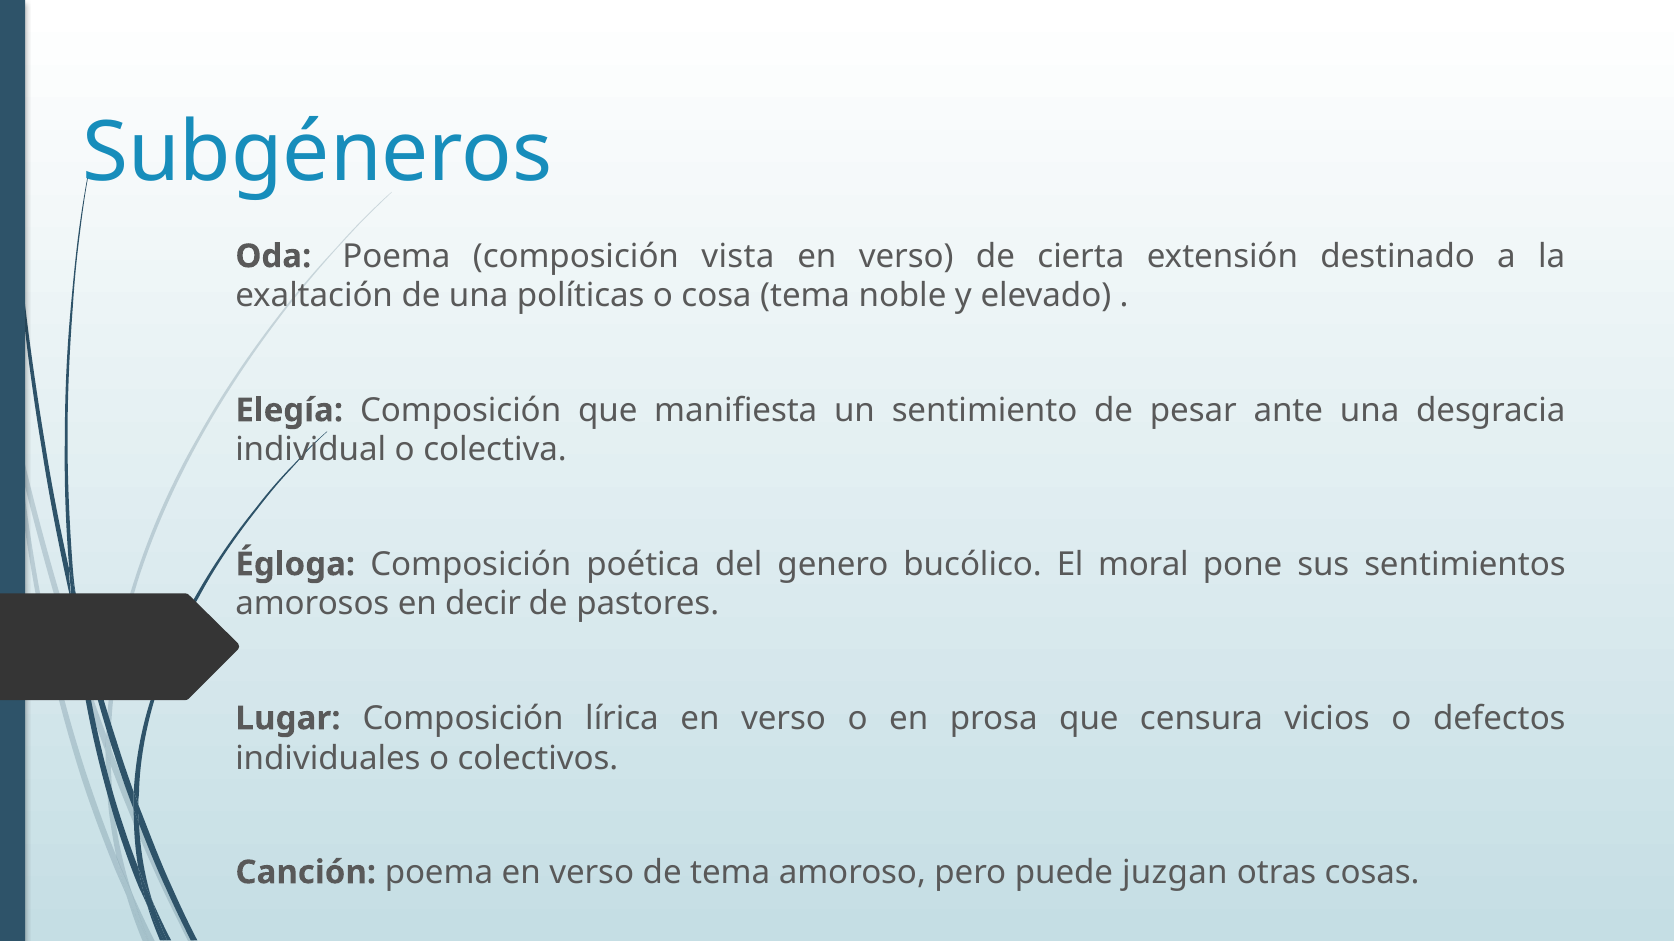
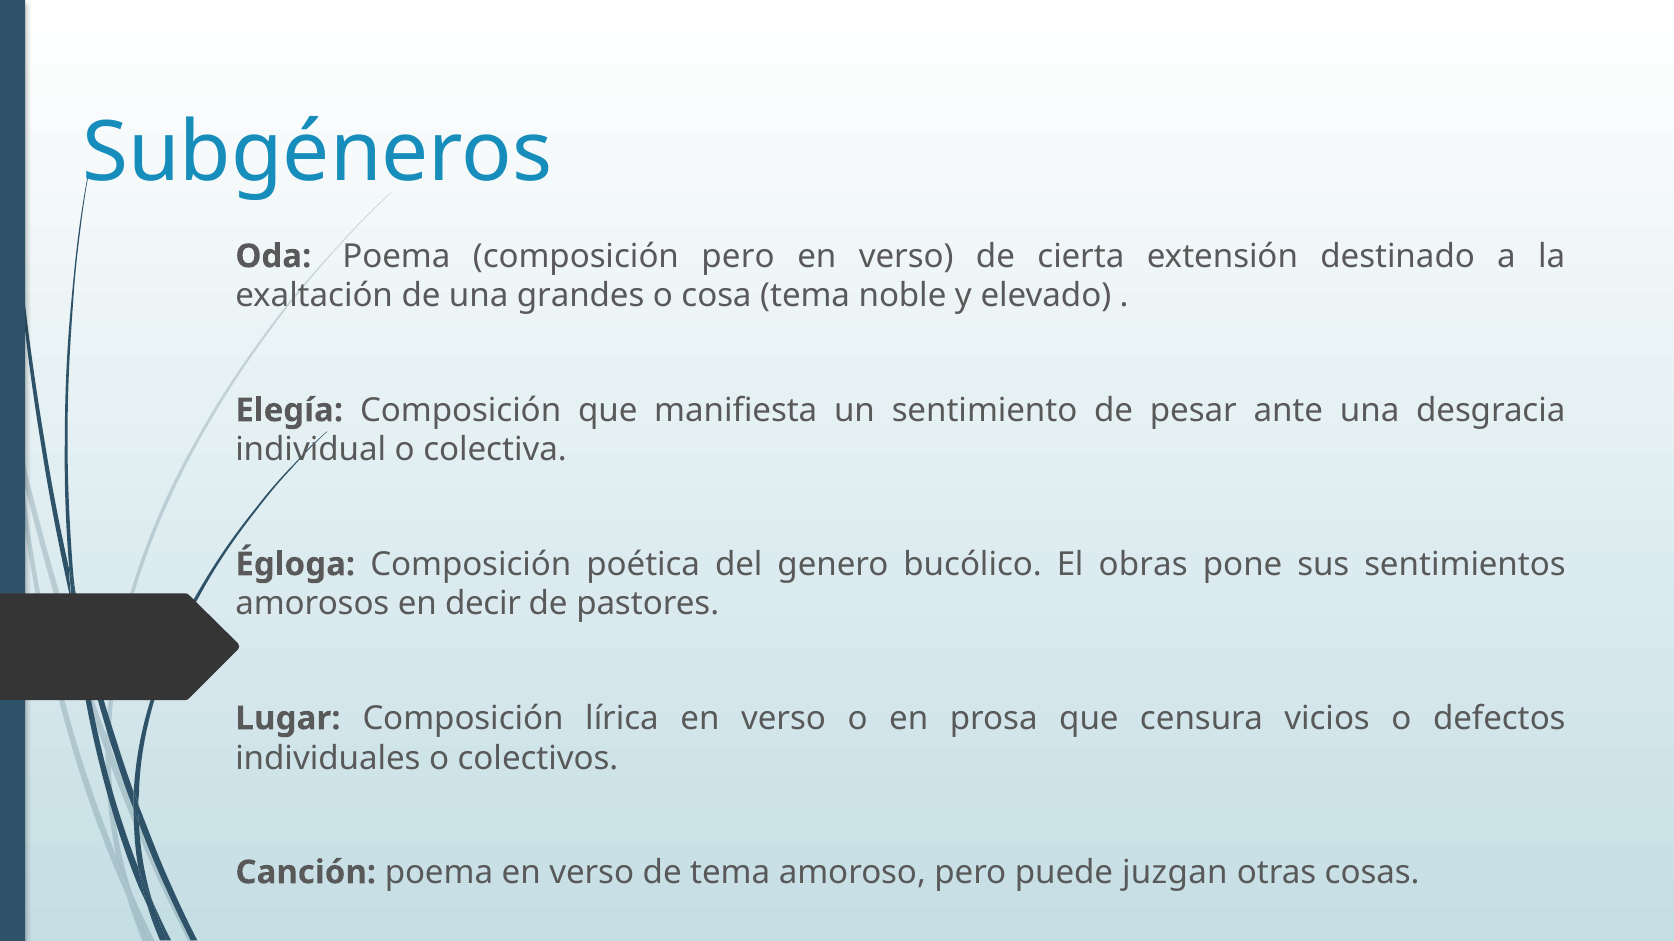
composición vista: vista -> pero
políticas: políticas -> grandes
moral: moral -> obras
